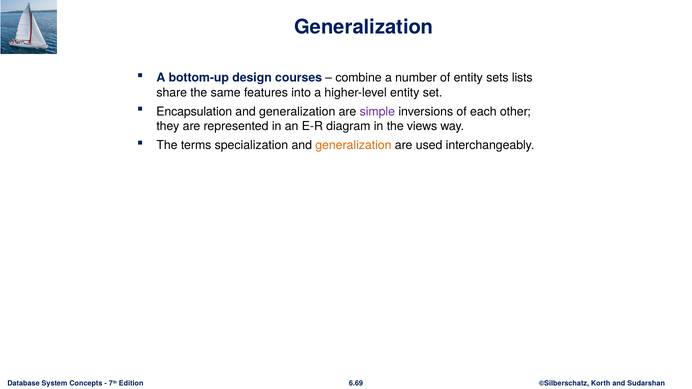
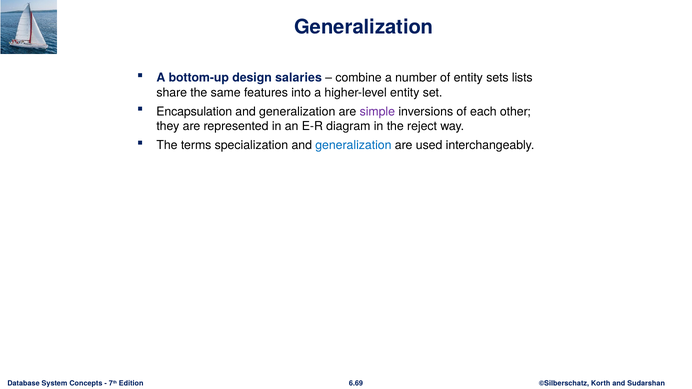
courses: courses -> salaries
views: views -> reject
generalization at (353, 145) colour: orange -> blue
